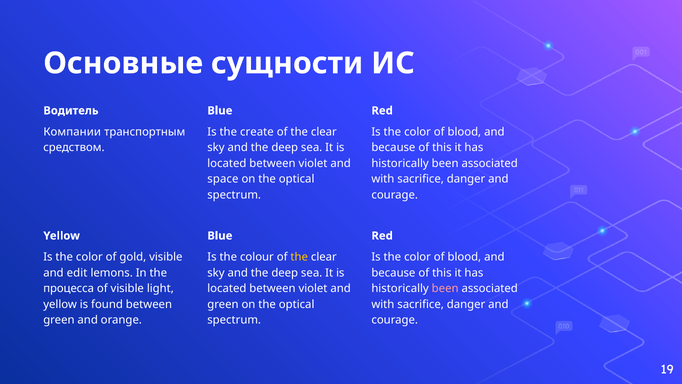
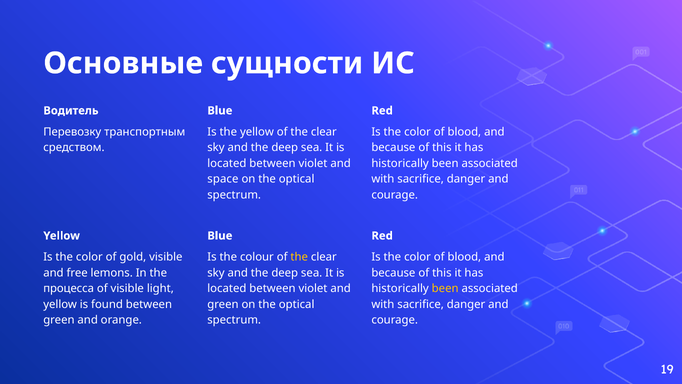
Компании: Компании -> Перевозку
the create: create -> yellow
edit: edit -> free
been at (445, 288) colour: pink -> yellow
